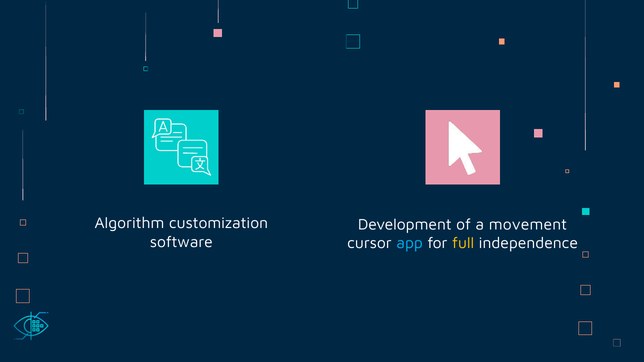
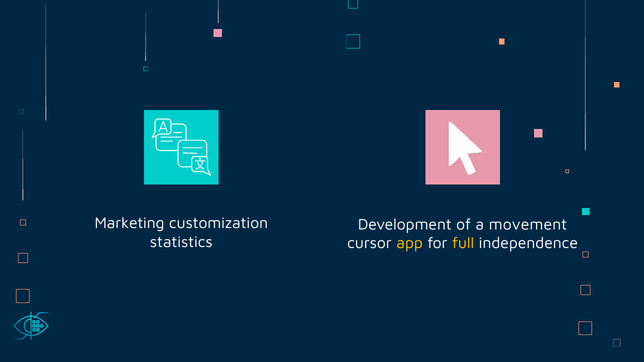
Algorithm: Algorithm -> Marketing
software: software -> statistics
app colour: light blue -> yellow
